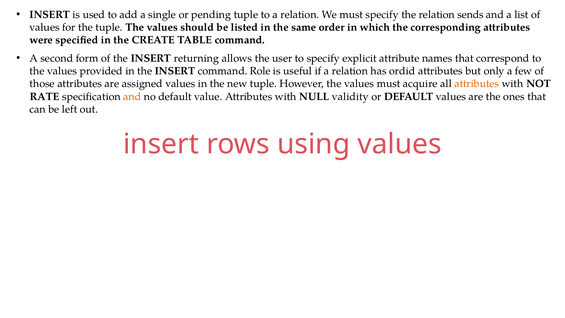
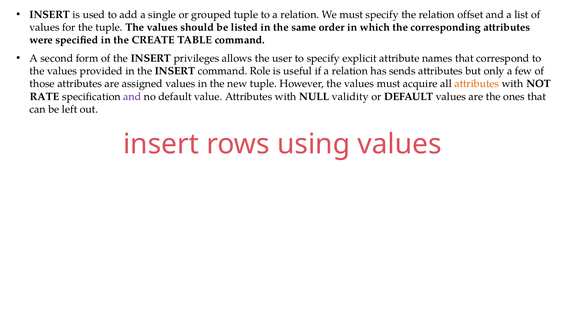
pending: pending -> grouped
sends: sends -> offset
returning: returning -> privileges
ordid: ordid -> sends
and at (132, 96) colour: orange -> purple
